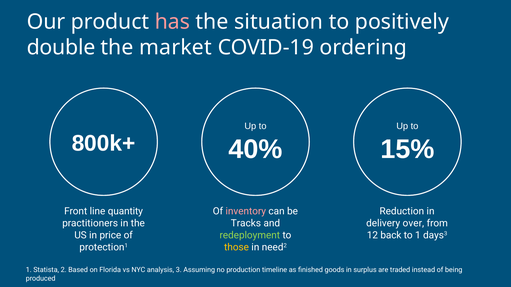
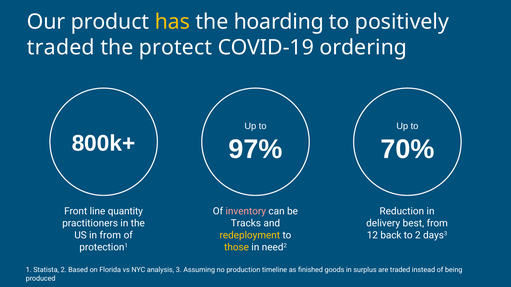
has colour: pink -> yellow
situation: situation -> hoarding
double at (61, 48): double -> traded
market: market -> protect
40%: 40% -> 97%
15%: 15% -> 70%
over: over -> best
in price: price -> from
redeployment colour: light green -> yellow
to 1: 1 -> 2
